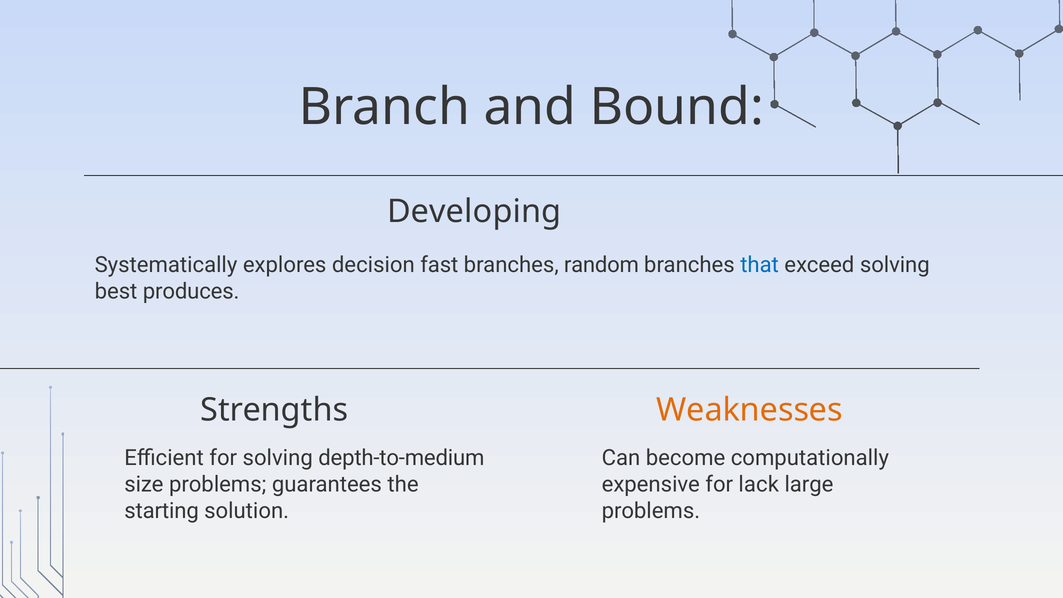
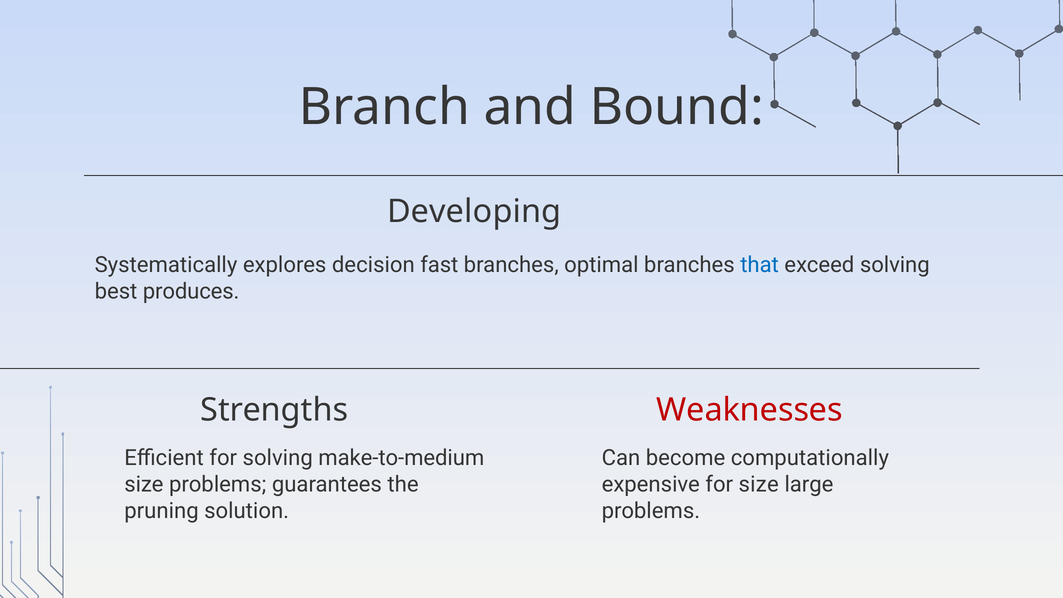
random: random -> optimal
Weaknesses colour: orange -> red
depth-to-medium: depth-to-medium -> make-to-medium
for lack: lack -> size
starting: starting -> pruning
